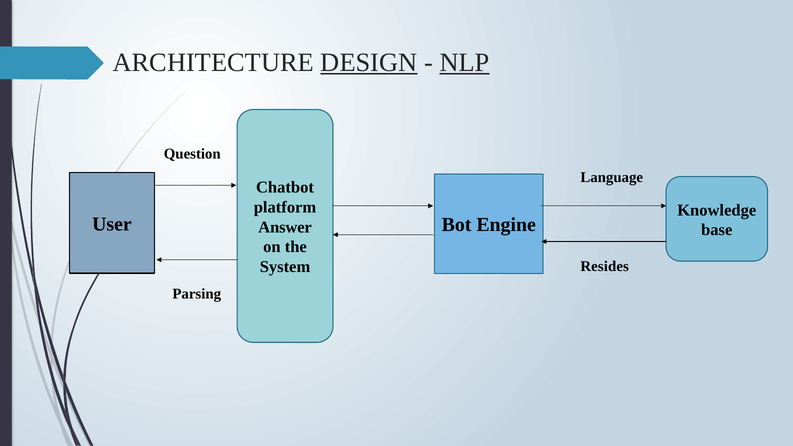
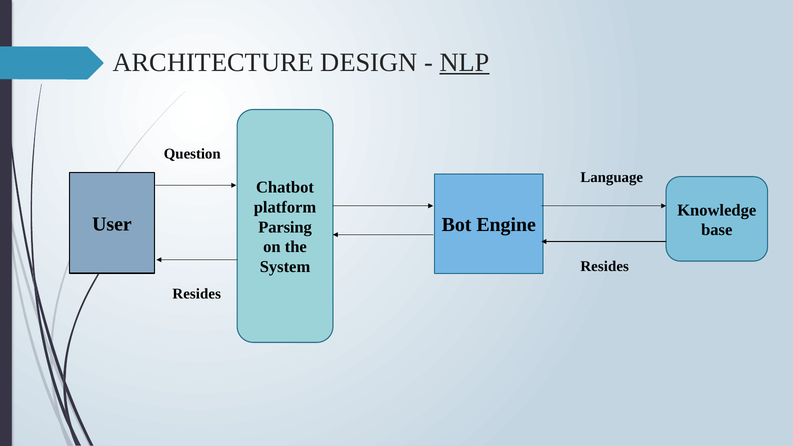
DESIGN underline: present -> none
Answer: Answer -> Parsing
Parsing at (197, 294): Parsing -> Resides
